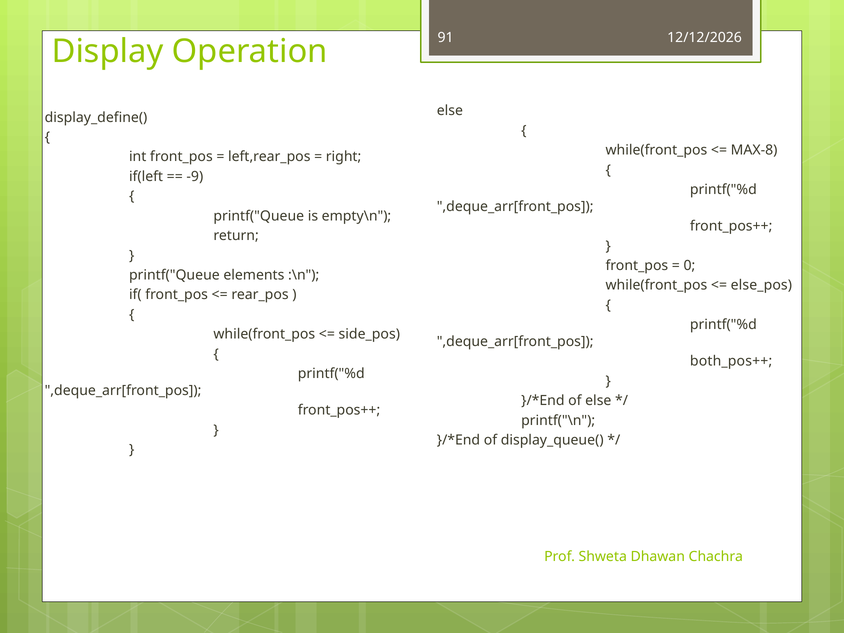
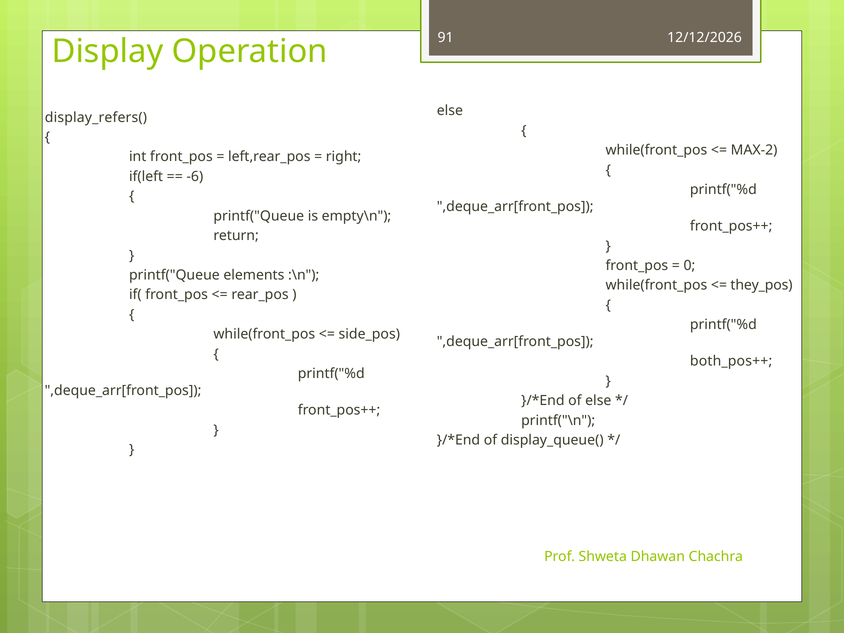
display_define(: display_define( -> display_refers(
MAX-8: MAX-8 -> MAX-2
-9: -9 -> -6
else_pos: else_pos -> they_pos
